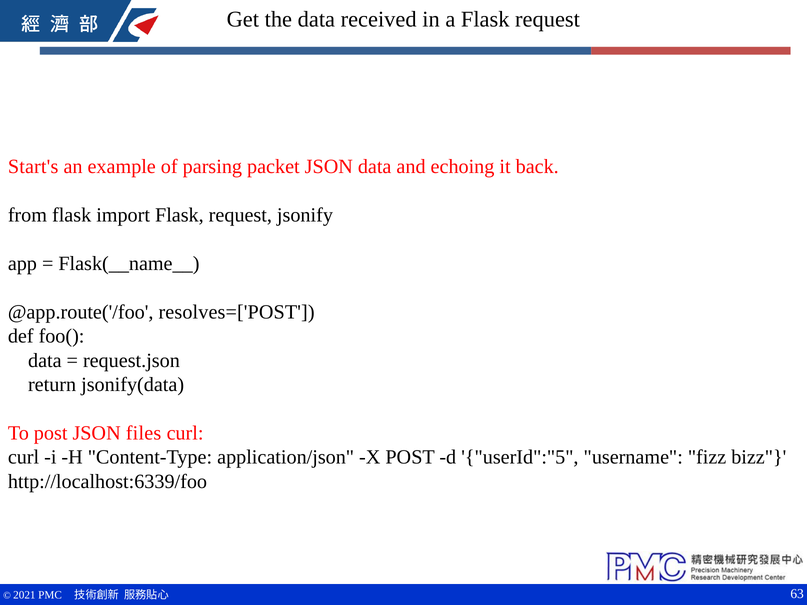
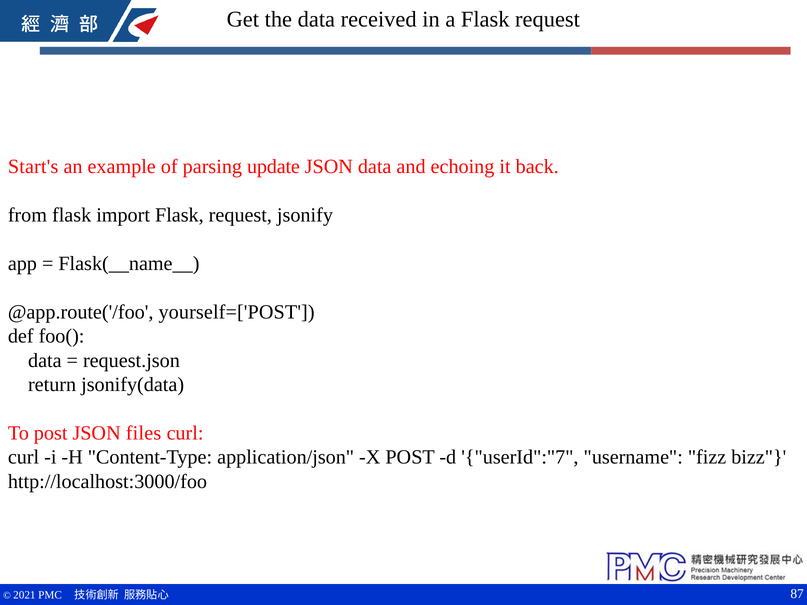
packet: packet -> update
resolves=['POST: resolves=['POST -> yourself=['POST
userId":"5: userId":"5 -> userId":"7
http://localhost:6339/foo: http://localhost:6339/foo -> http://localhost:3000/foo
63: 63 -> 87
